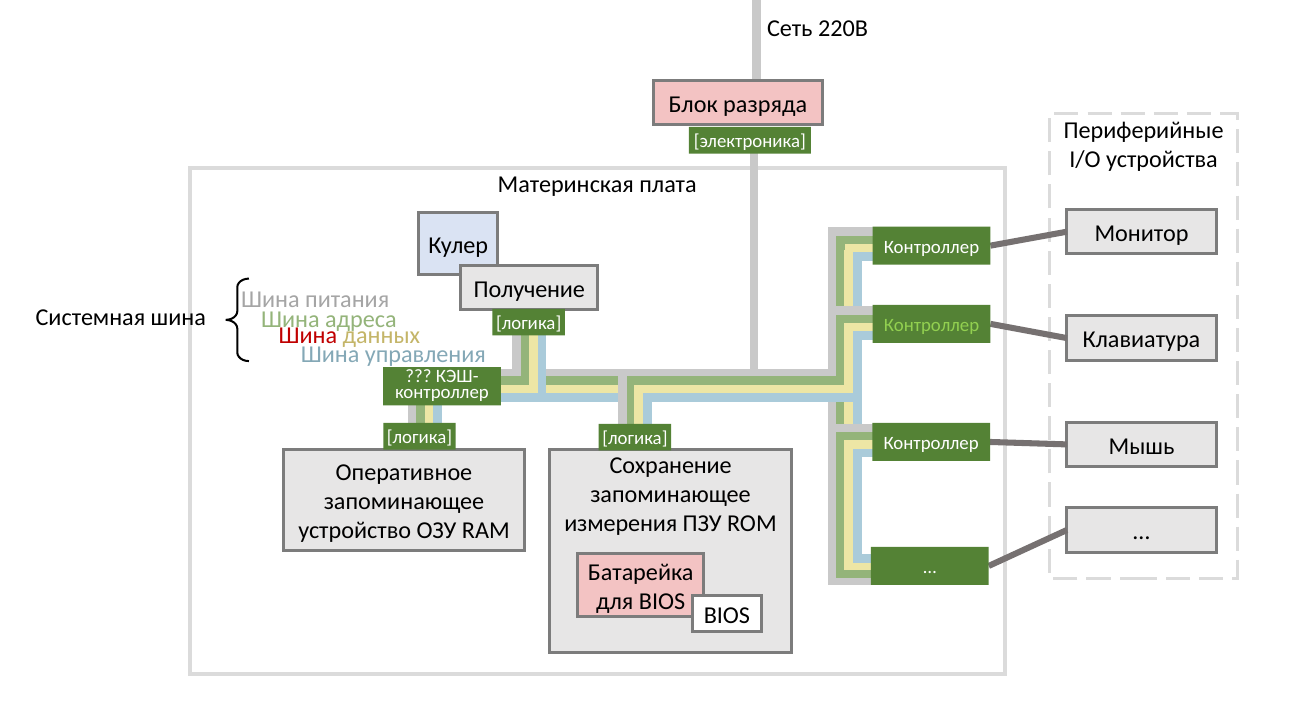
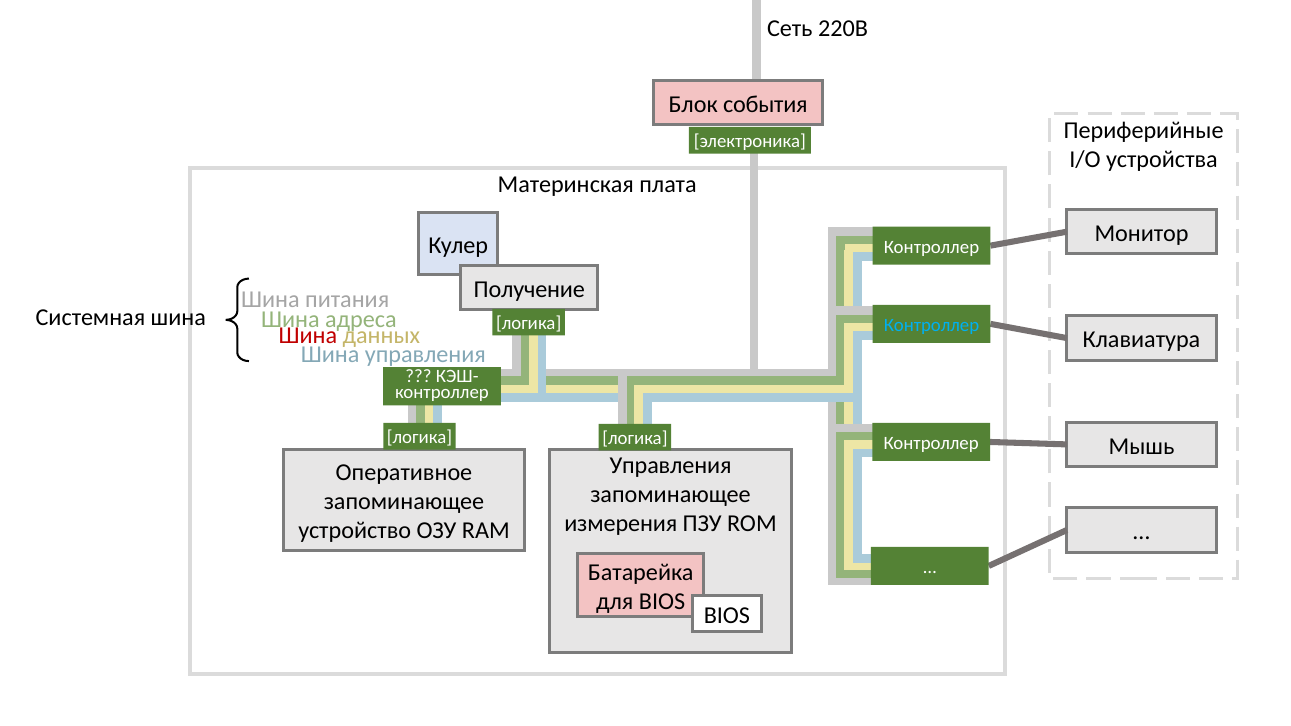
разряда: разряда -> события
Контроллер at (932, 325) colour: light green -> light blue
Сохранение at (671, 466): Сохранение -> Управления
